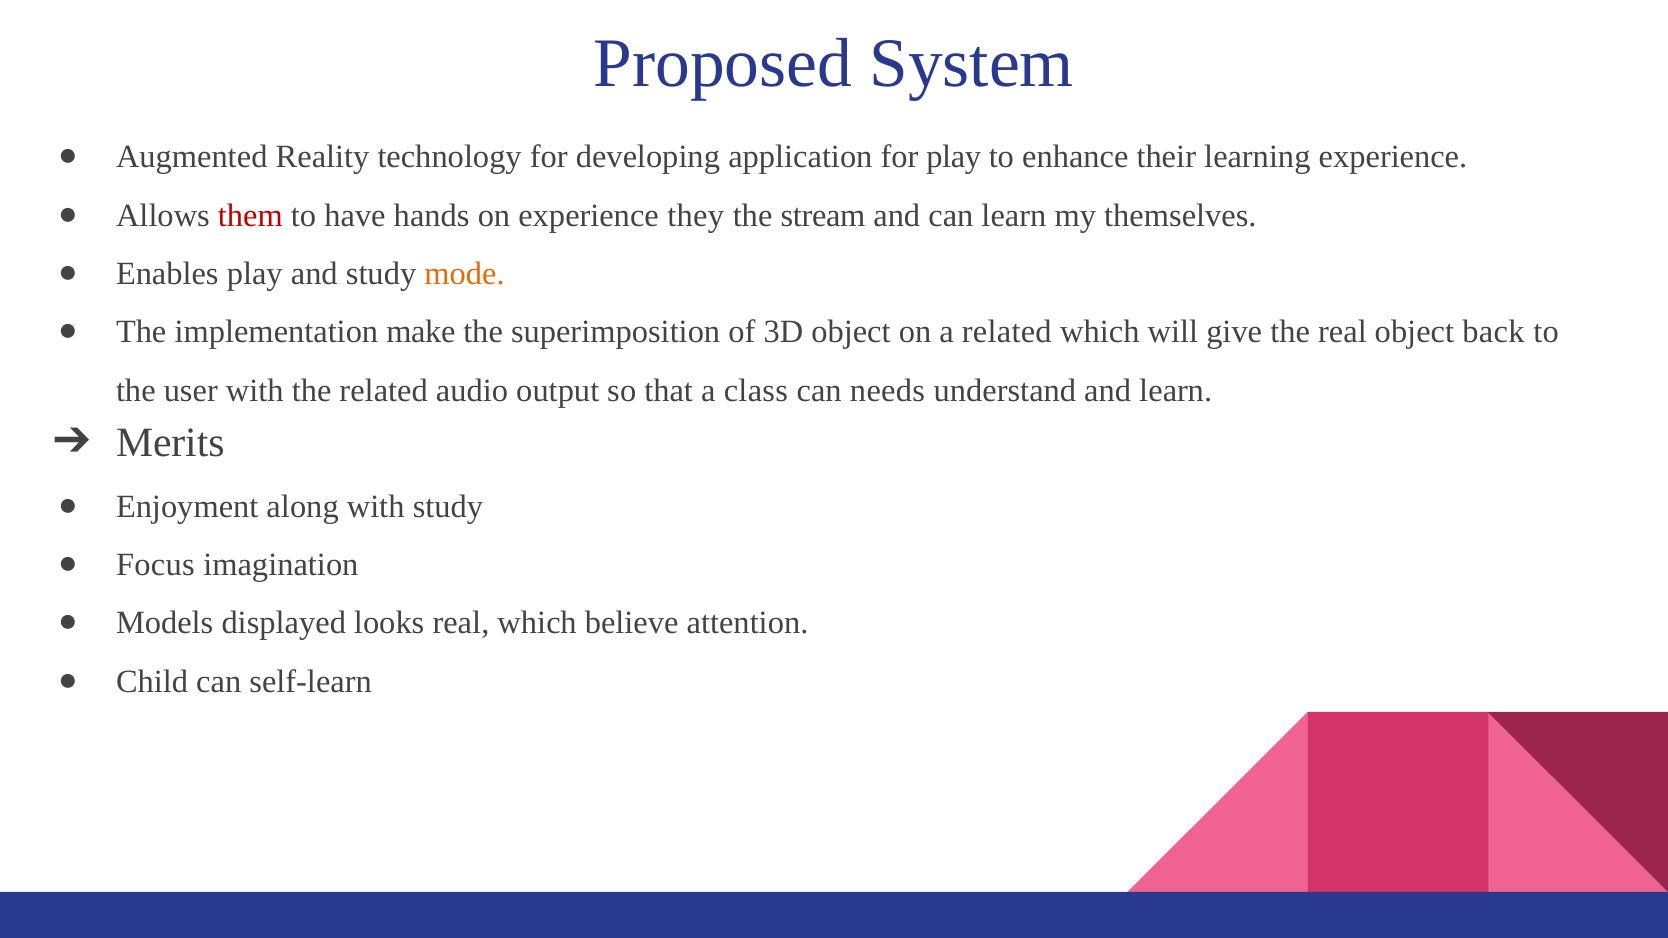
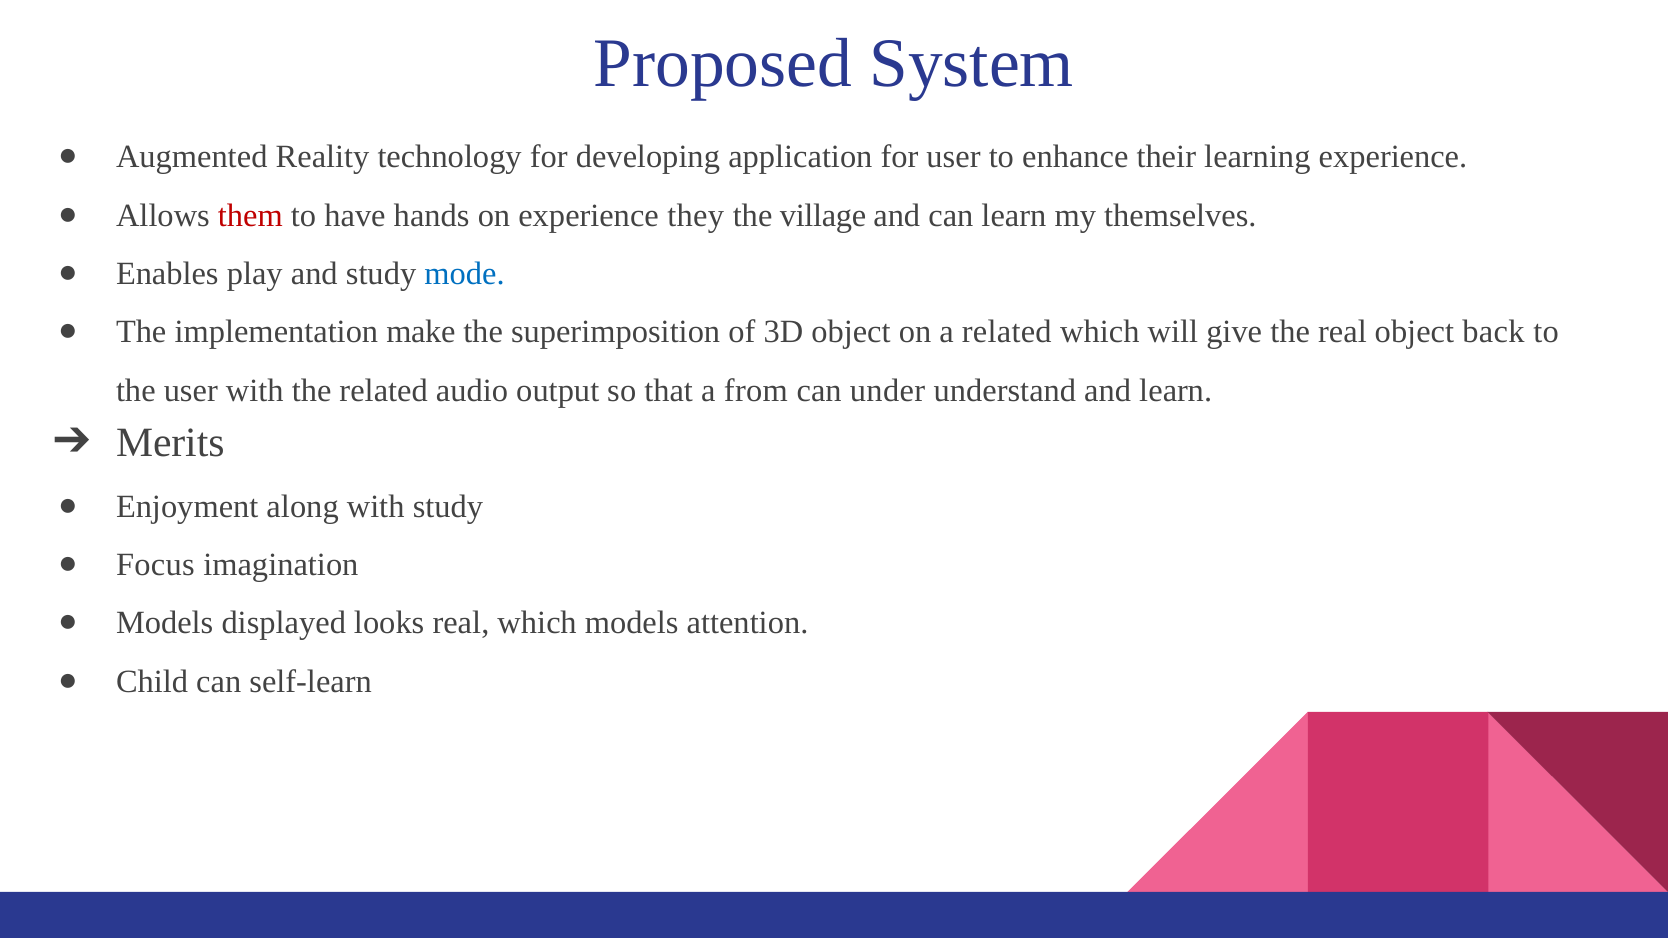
for play: play -> user
stream: stream -> village
mode colour: orange -> blue
class: class -> from
needs: needs -> under
which believe: believe -> models
